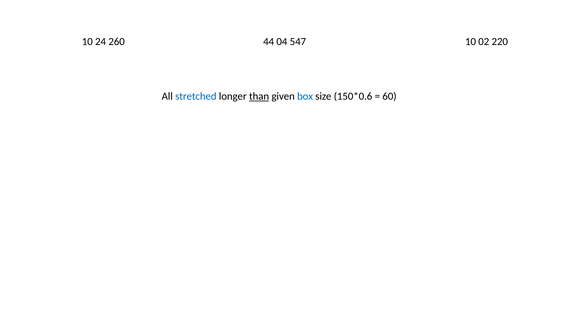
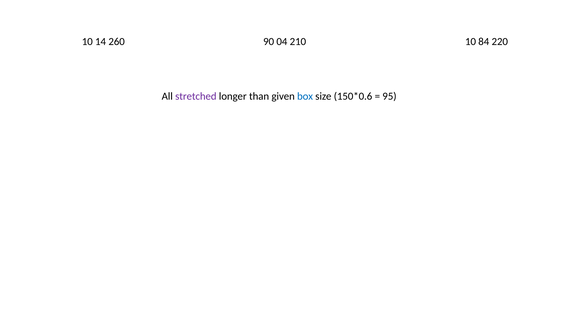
24: 24 -> 14
44: 44 -> 90
547: 547 -> 210
02: 02 -> 84
stretched colour: blue -> purple
than underline: present -> none
60: 60 -> 95
